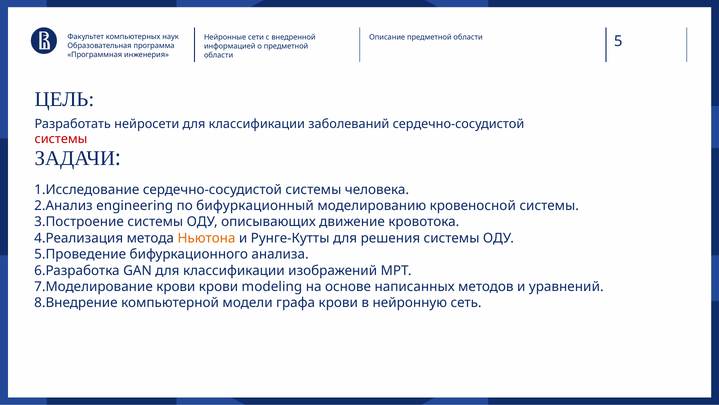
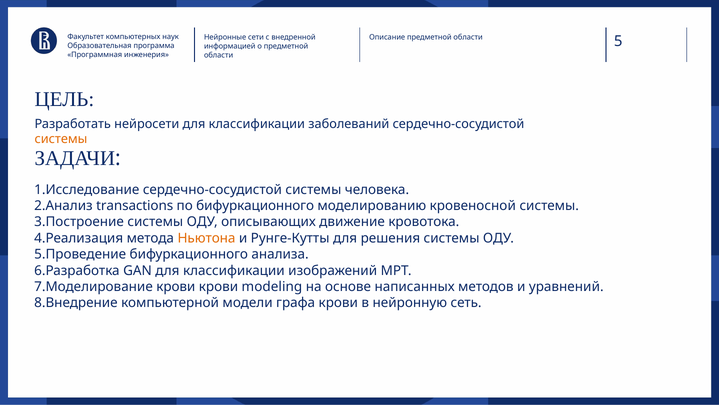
системы at (61, 139) colour: red -> orange
engineering: engineering -> transactions
по бифуркационный: бифуркационный -> бифуркационного
